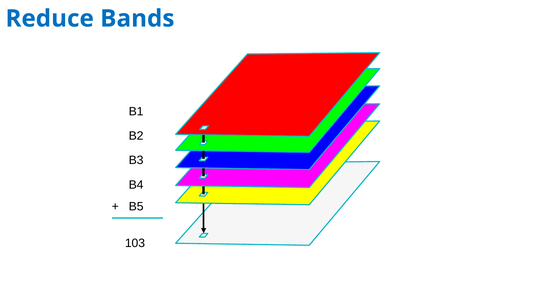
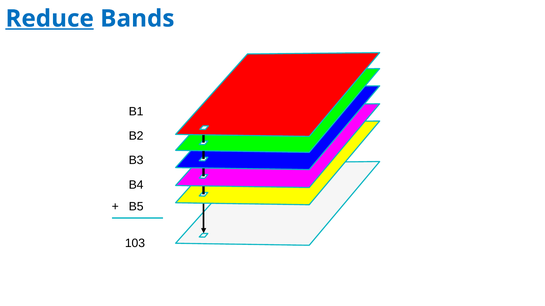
Reduce underline: none -> present
